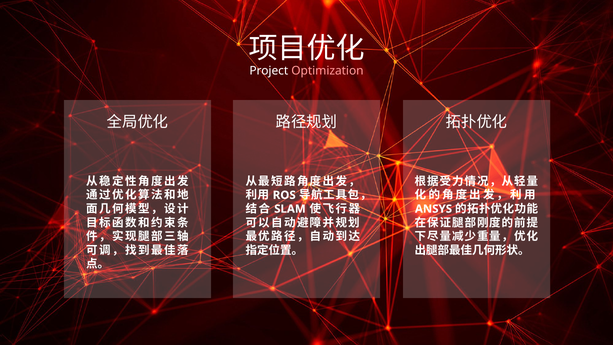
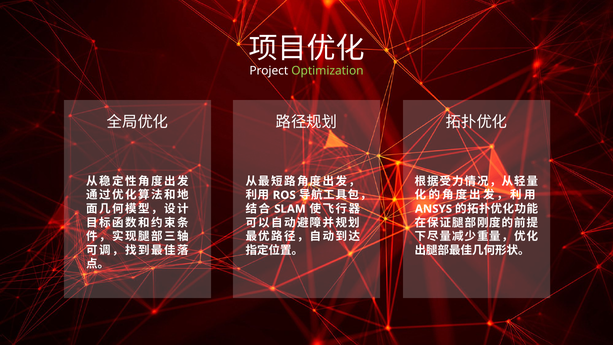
Optimization colour: pink -> light green
